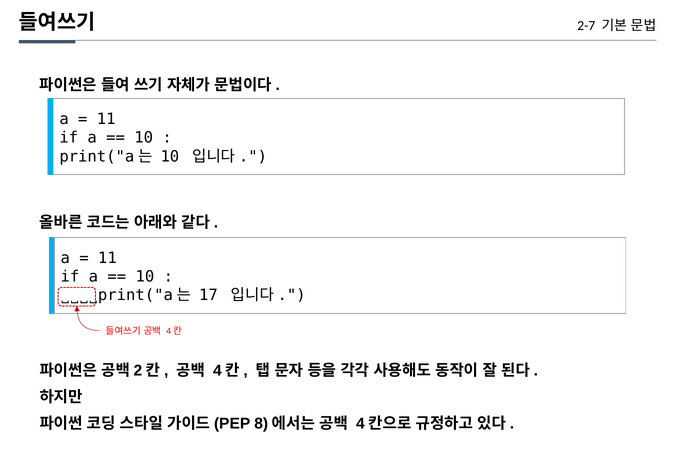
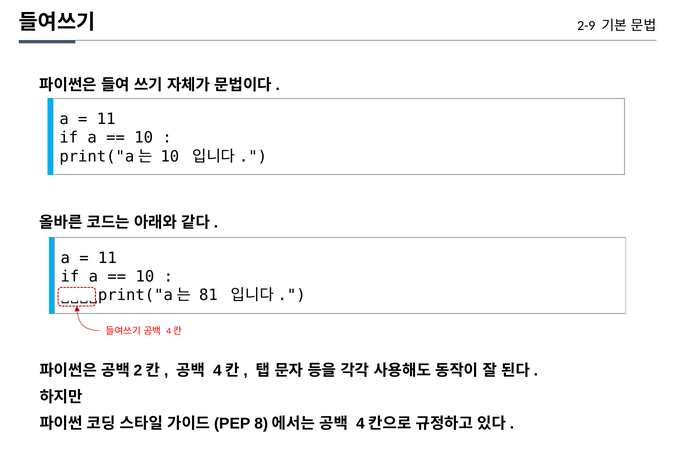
2-7: 2-7 -> 2-9
17: 17 -> 81
